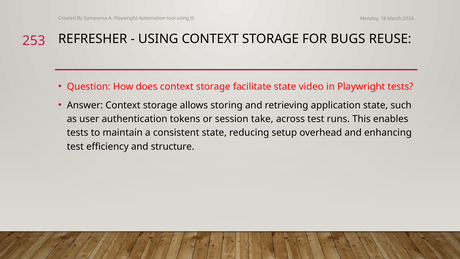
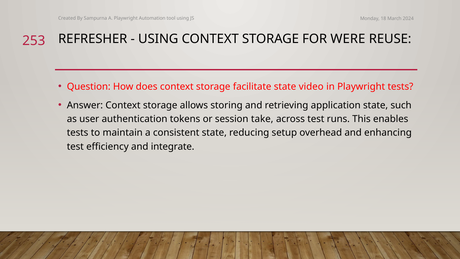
BUGS: BUGS -> WERE
structure: structure -> integrate
